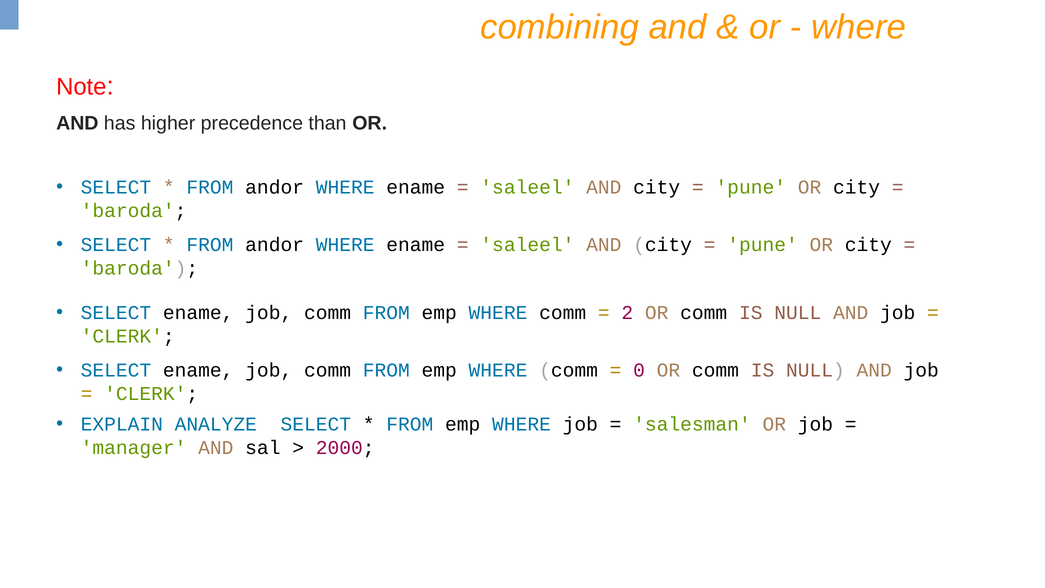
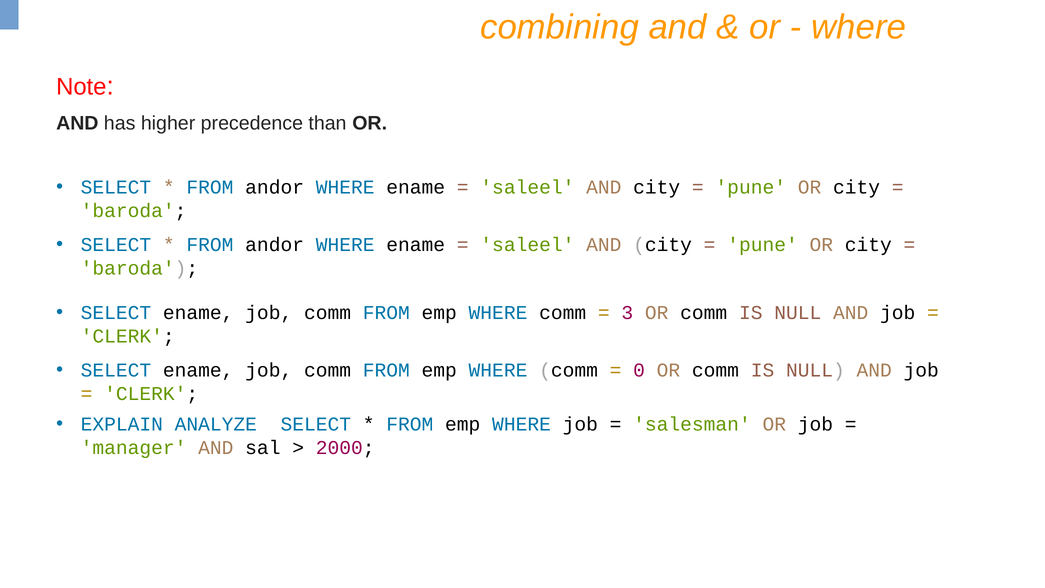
2: 2 -> 3
